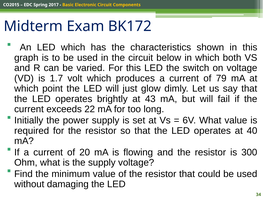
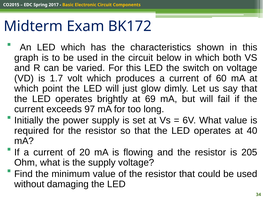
79: 79 -> 60
43: 43 -> 69
22: 22 -> 97
300: 300 -> 205
